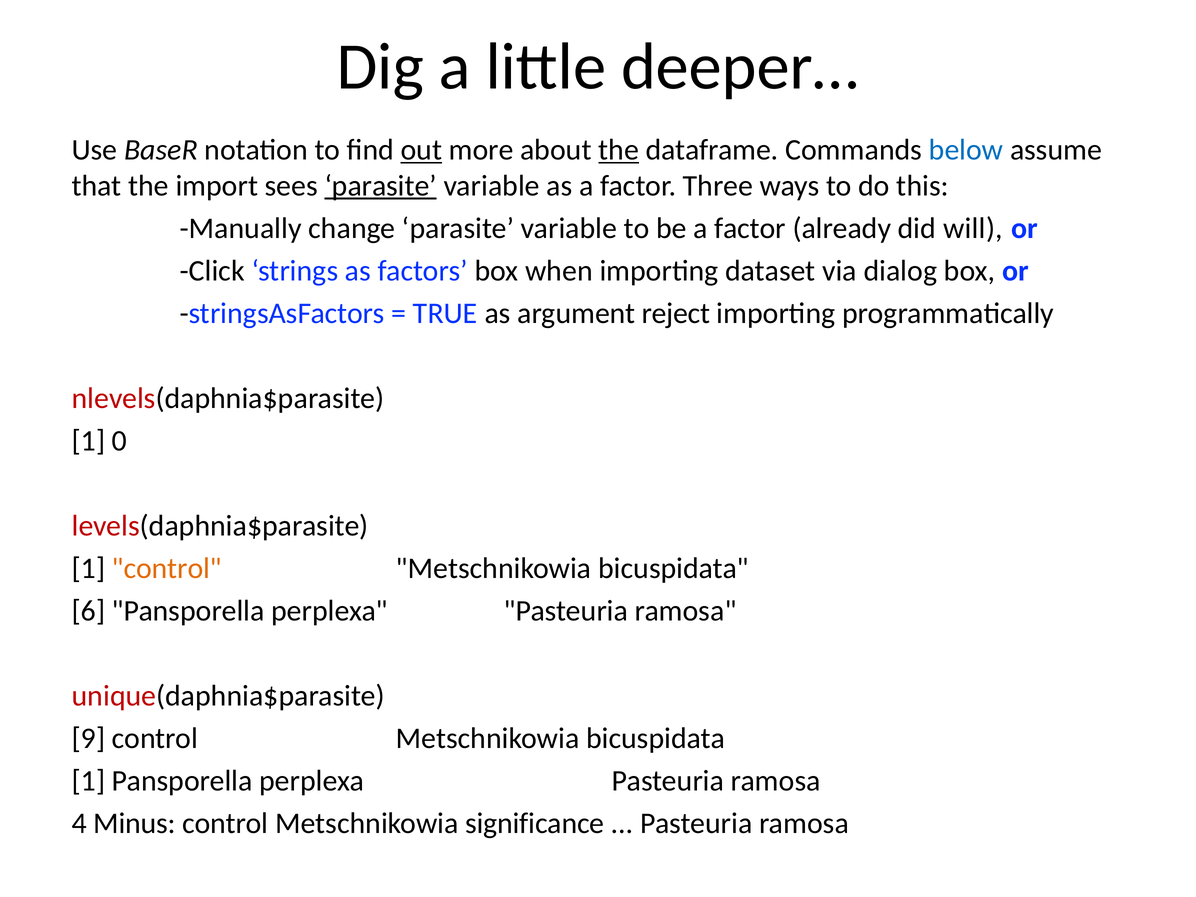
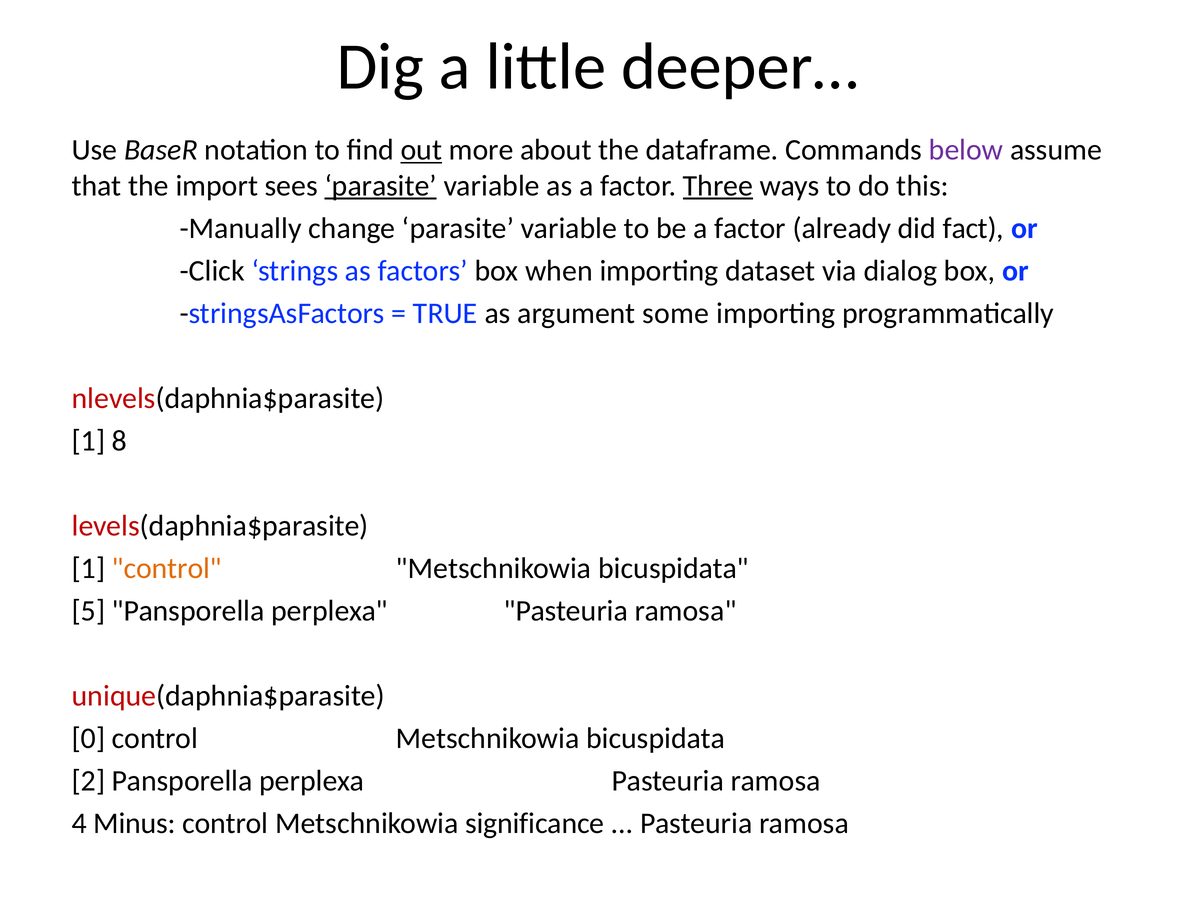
the at (619, 150) underline: present -> none
below colour: blue -> purple
Three underline: none -> present
will: will -> fact
reject: reject -> some
0: 0 -> 8
6: 6 -> 5
9: 9 -> 0
1 at (88, 781): 1 -> 2
